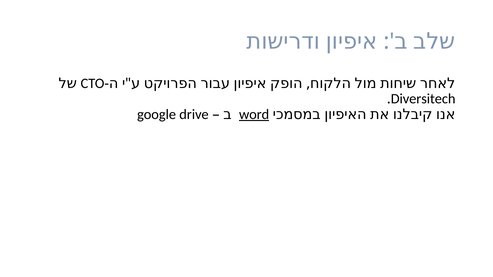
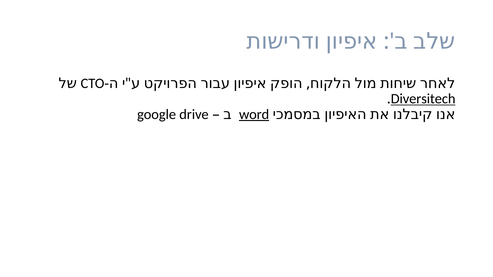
Diversitech underline: none -> present
